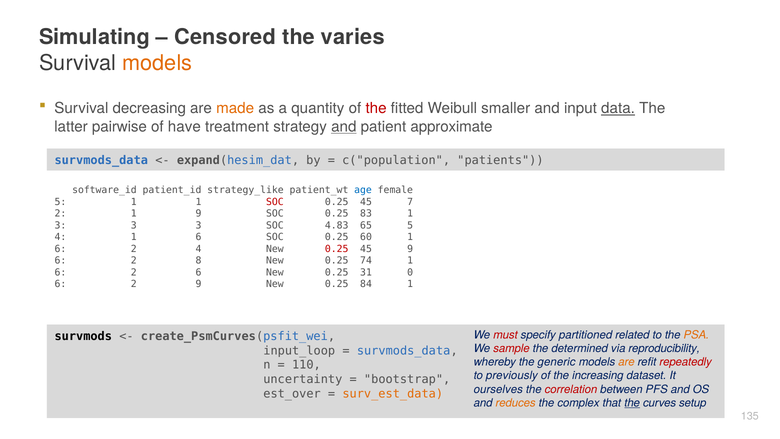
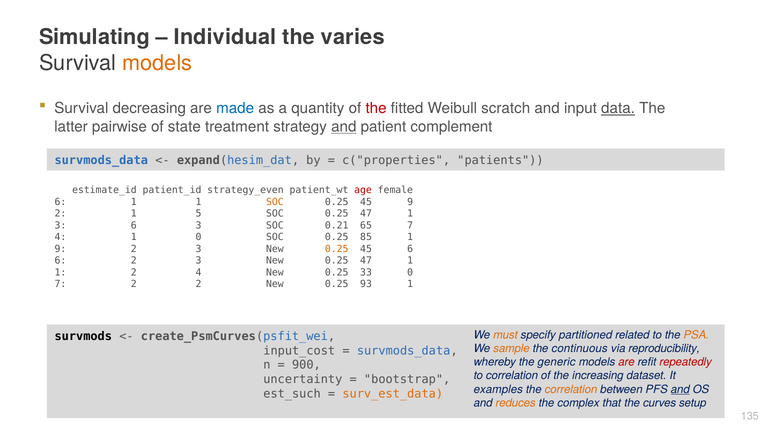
Censored: Censored -> Individual
made colour: orange -> blue
smaller: smaller -> scratch
have: have -> state
approximate: approximate -> complement
c("population: c("population -> c("properties
software_id: software_id -> estimate_id
strategy_like: strategy_like -> strategy_even
age colour: blue -> red
5 at (60, 202): 5 -> 6
SOC at (275, 202) colour: red -> orange
45 7: 7 -> 9
1 9: 9 -> 5
SOC 0.25 83: 83 -> 47
3 at (134, 225): 3 -> 6
4.83: 4.83 -> 0.21
65 5: 5 -> 7
4 1 6: 6 -> 0
60: 60 -> 85
6 at (60, 249): 6 -> 9
4 at (198, 249): 4 -> 3
0.25 at (337, 249) colour: red -> orange
45 9: 9 -> 6
6 2 8: 8 -> 3
New 0.25 74: 74 -> 47
6 at (60, 272): 6 -> 1
2 6: 6 -> 4
31: 31 -> 33
6 at (60, 284): 6 -> 7
2 9: 9 -> 2
84: 84 -> 93
must colour: red -> orange
sample colour: red -> orange
determined: determined -> continuous
input_loop: input_loop -> input_cost
are at (626, 362) colour: orange -> red
110: 110 -> 900
to previously: previously -> correlation
ourselves: ourselves -> examples
correlation at (571, 389) colour: red -> orange
and at (680, 389) underline: none -> present
est_over: est_over -> est_such
the at (632, 403) underline: present -> none
